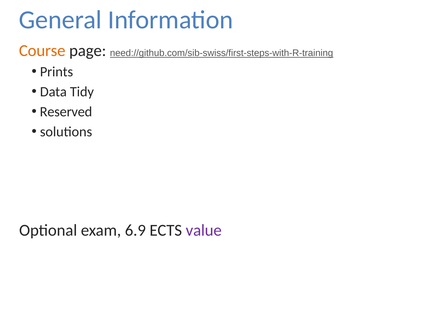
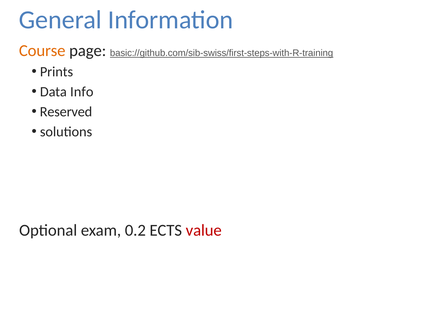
need://github.com/sib-swiss/first-steps-with-R-training: need://github.com/sib-swiss/first-steps-with-R-training -> basic://github.com/sib-swiss/first-steps-with-R-training
Tidy: Tidy -> Info
6.9: 6.9 -> 0.2
value colour: purple -> red
